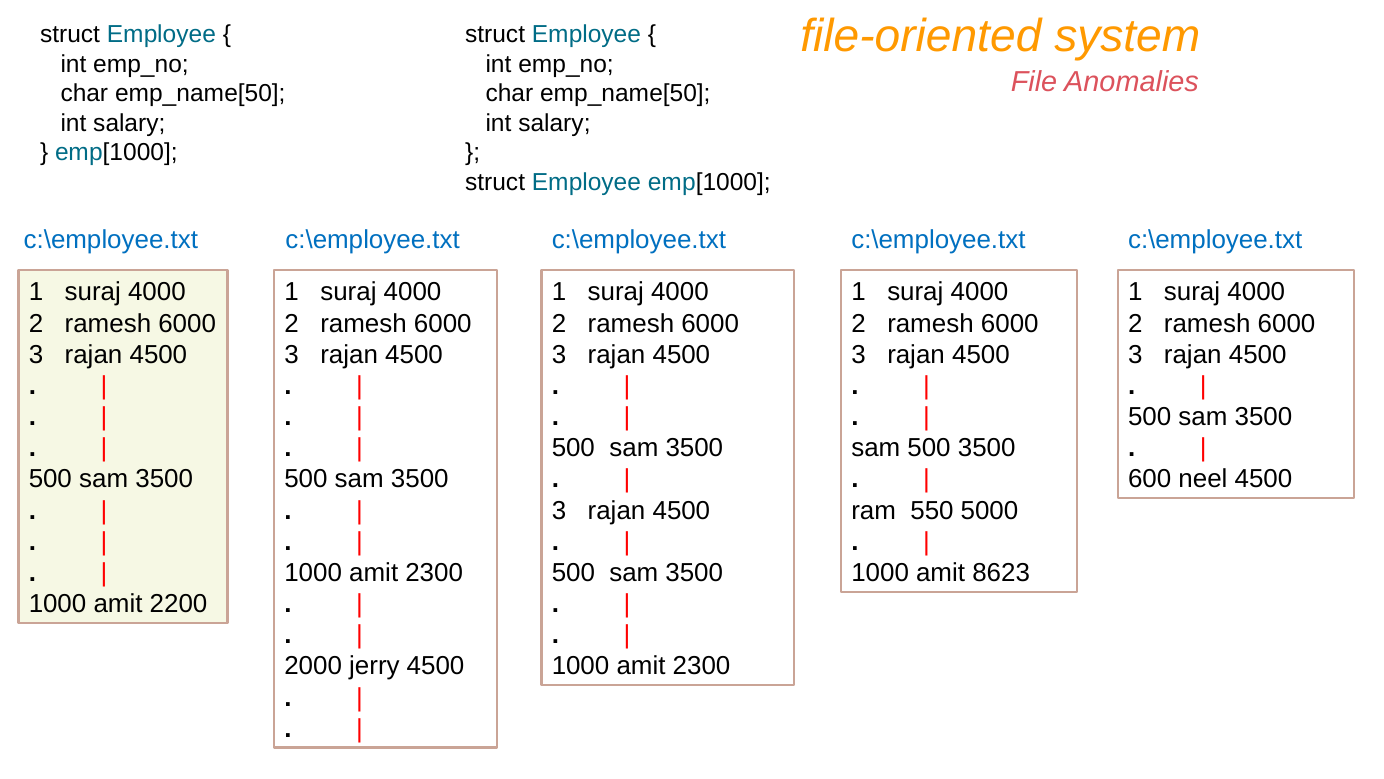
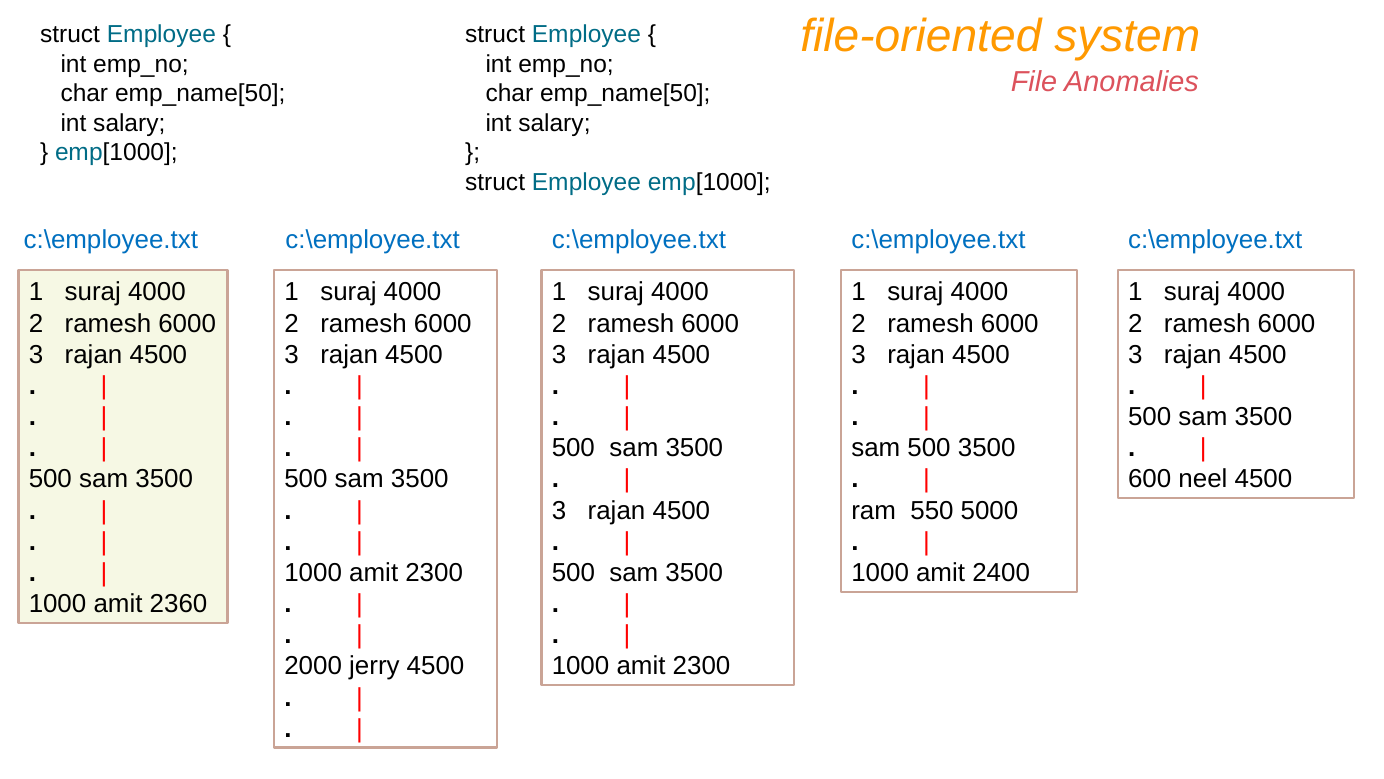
8623: 8623 -> 2400
2200: 2200 -> 2360
